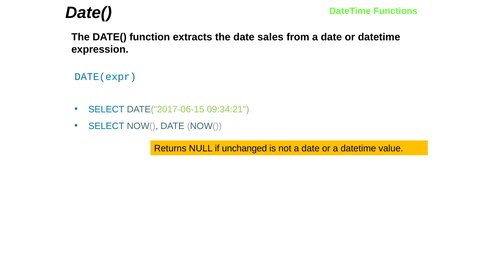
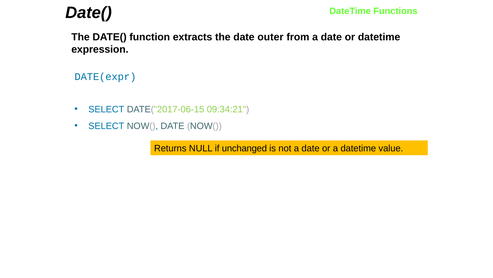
sales: sales -> outer
